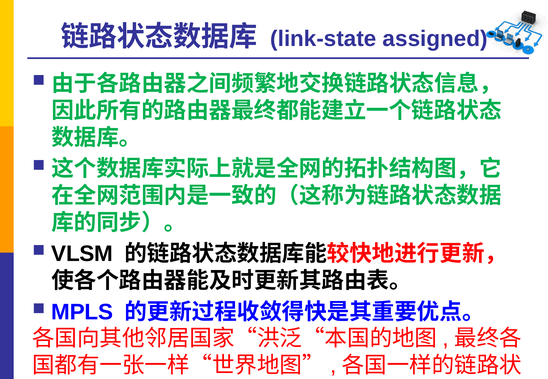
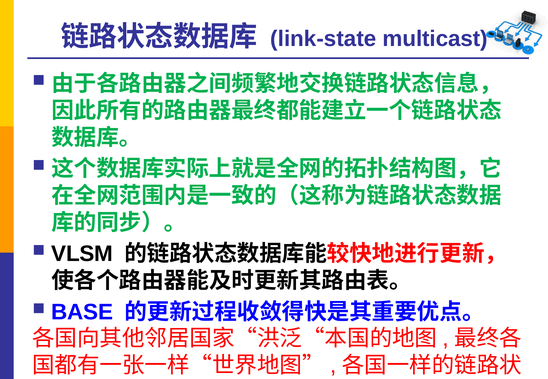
assigned: assigned -> multicast
MPLS: MPLS -> BASE
